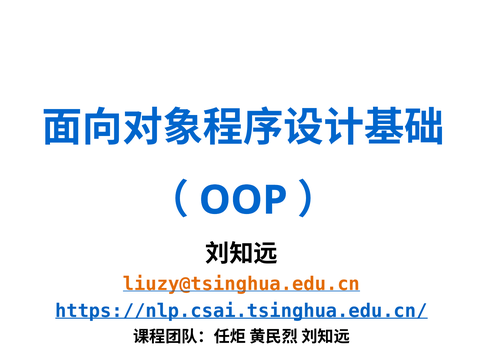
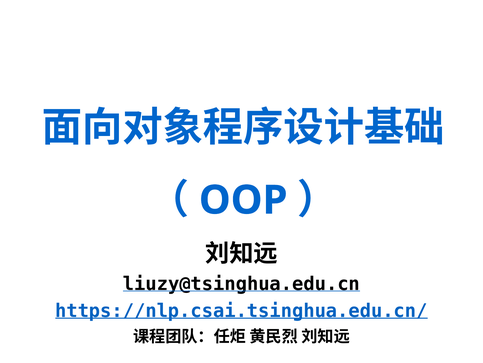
liuzy@tsinghua.edu.cn colour: orange -> black
